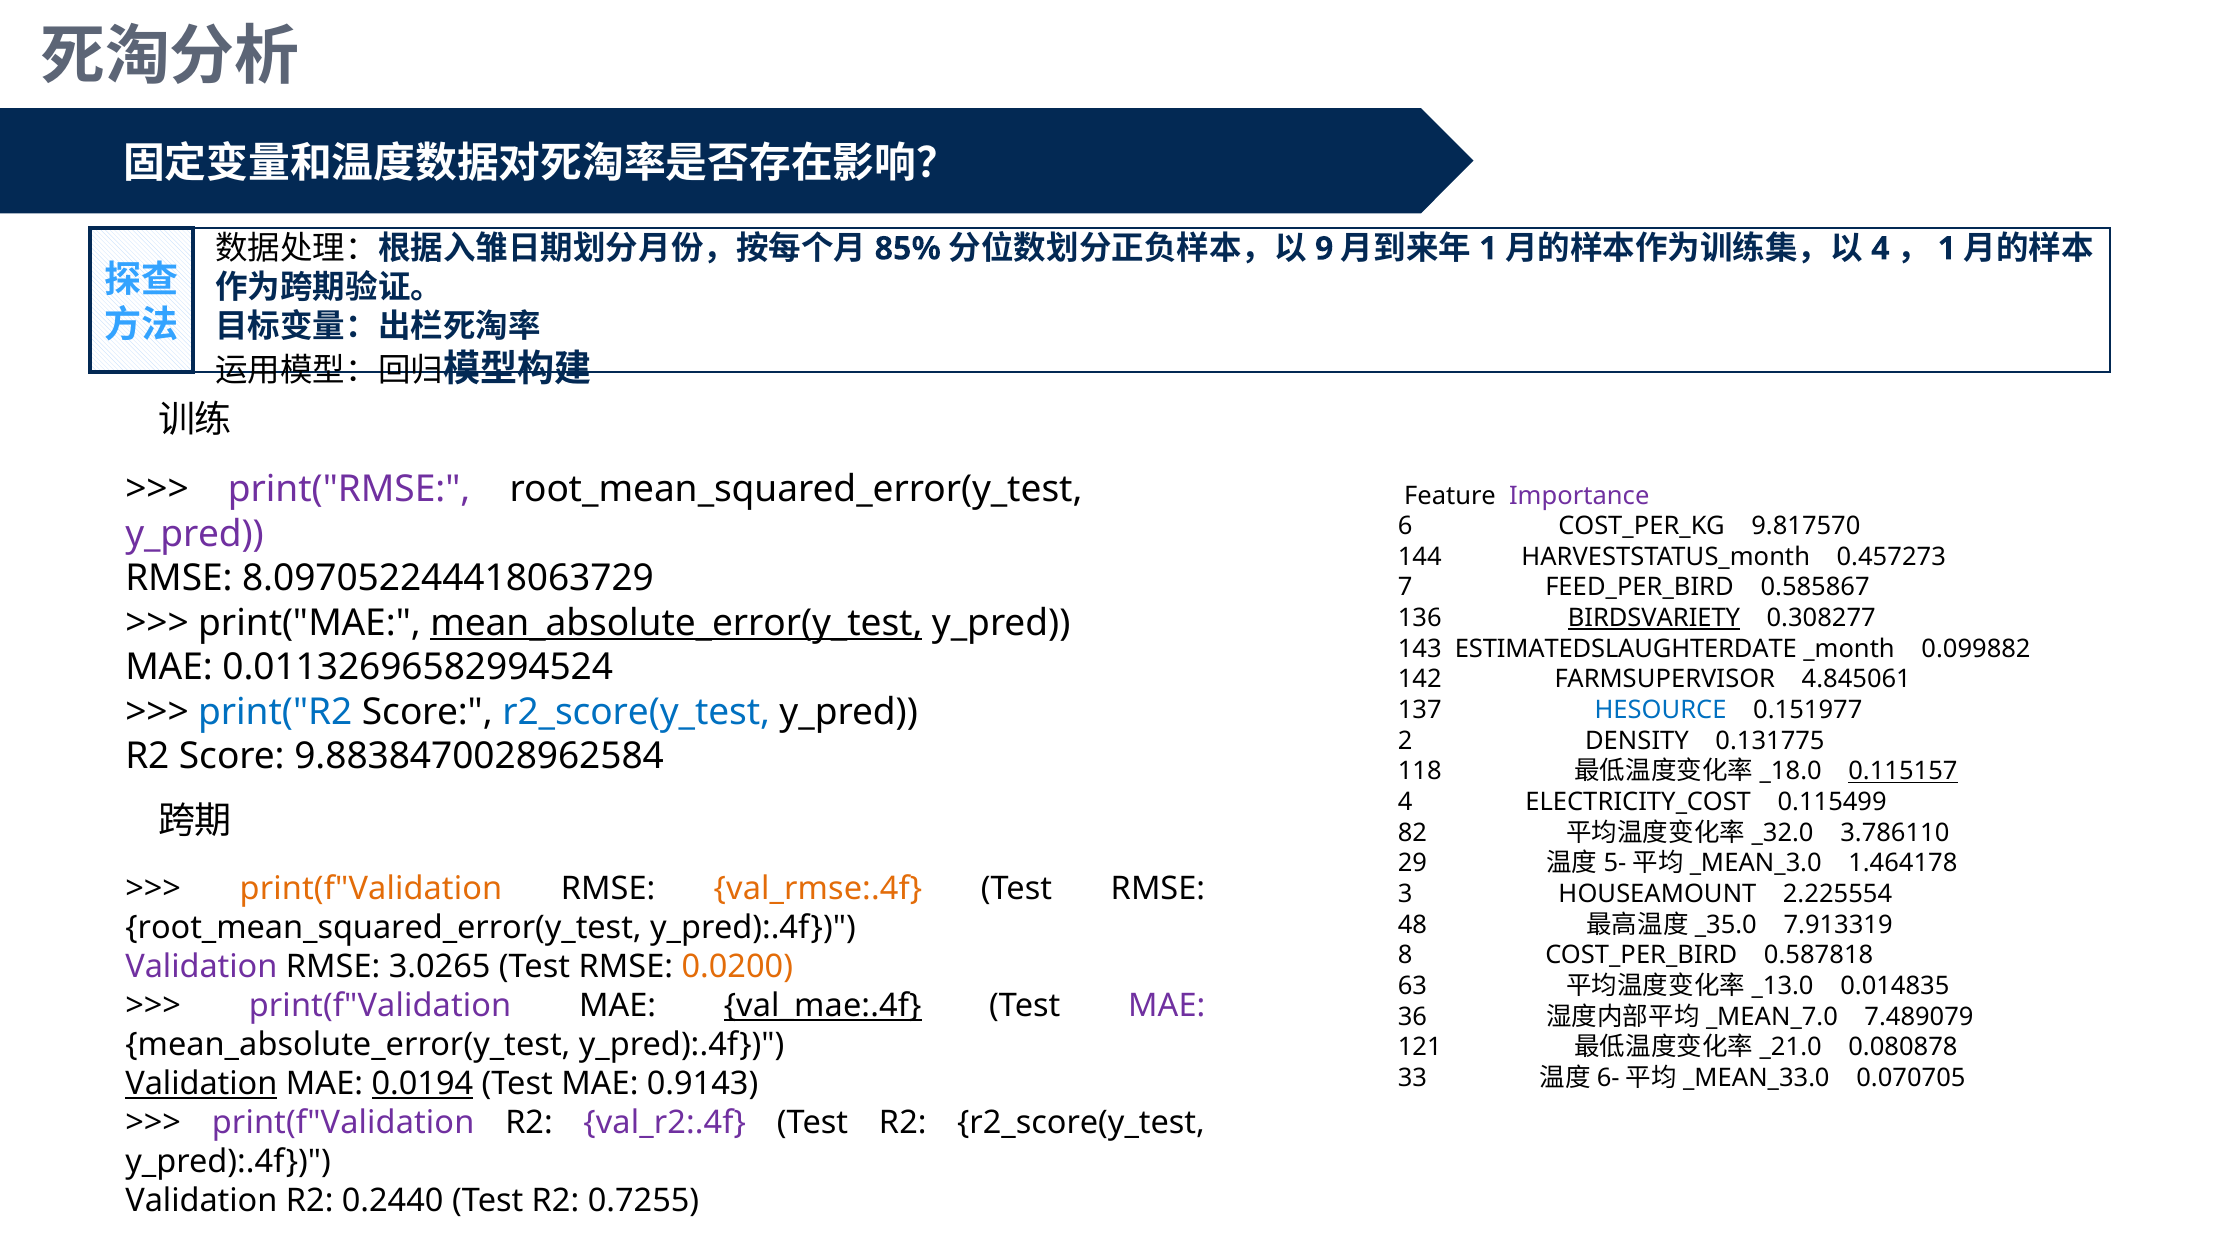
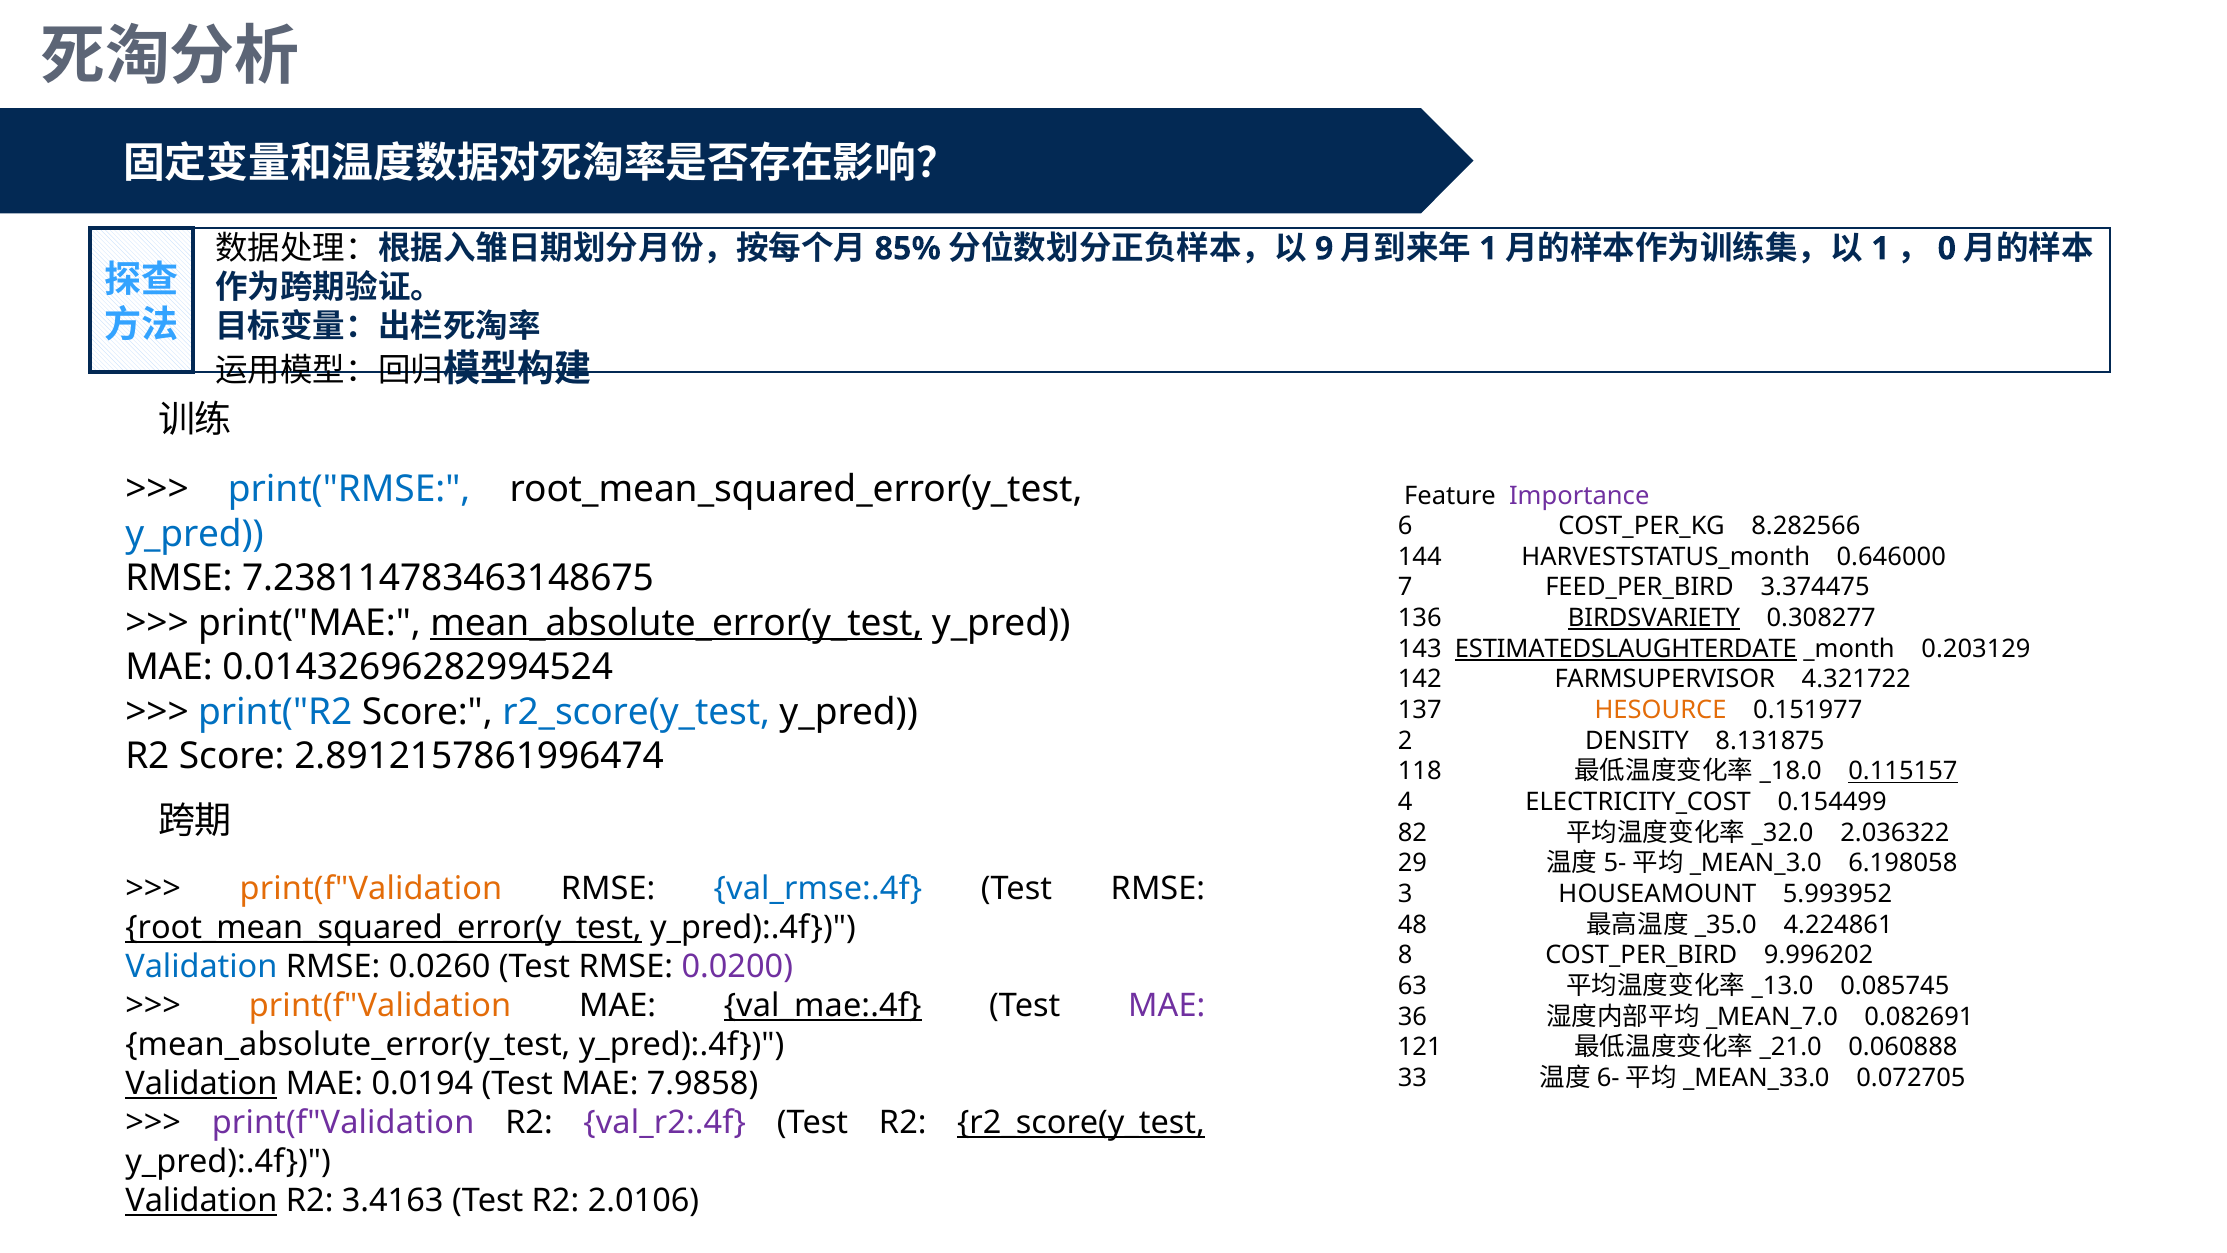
4 at (1880, 249): 4 -> 1
1 at (1947, 249): 1 -> 0
print("RMSE colour: purple -> blue
9.817570: 9.817570 -> 8.282566
y_pred at (195, 534) colour: purple -> blue
0.457273: 0.457273 -> 0.646000
8.097052244418063729: 8.097052244418063729 -> 7.238114783463148675
0.585867: 0.585867 -> 3.374475
ESTIMATEDSLAUGHTERDATE underline: none -> present
0.099882: 0.099882 -> 0.203129
0.01132696582994524: 0.01132696582994524 -> 0.01432696282994524
4.845061: 4.845061 -> 4.321722
HESOURCE colour: blue -> orange
0.131775: 0.131775 -> 8.131875
9.8838470028962584: 9.8838470028962584 -> 2.8912157861996474
0.115499: 0.115499 -> 0.154499
3.786110: 3.786110 -> 2.036322
1.464178: 1.464178 -> 6.198058
val_rmse:.4f colour: orange -> blue
2.225554: 2.225554 -> 5.993952
7.913319: 7.913319 -> 4.224861
root_mean_squared_error(y_test at (384, 928) underline: none -> present
0.587818: 0.587818 -> 9.996202
Validation at (201, 967) colour: purple -> blue
3.0265: 3.0265 -> 0.0260
0.0200 colour: orange -> purple
0.014835: 0.014835 -> 0.085745
print(f"Validation at (380, 1006) colour: purple -> orange
7.489079: 7.489079 -> 0.082691
0.080878: 0.080878 -> 0.060888
0.070705: 0.070705 -> 0.072705
0.0194 underline: present -> none
0.9143: 0.9143 -> 7.9858
r2_score(y_test at (1081, 1123) underline: none -> present
Validation at (201, 1201) underline: none -> present
0.2440: 0.2440 -> 3.4163
0.7255: 0.7255 -> 2.0106
